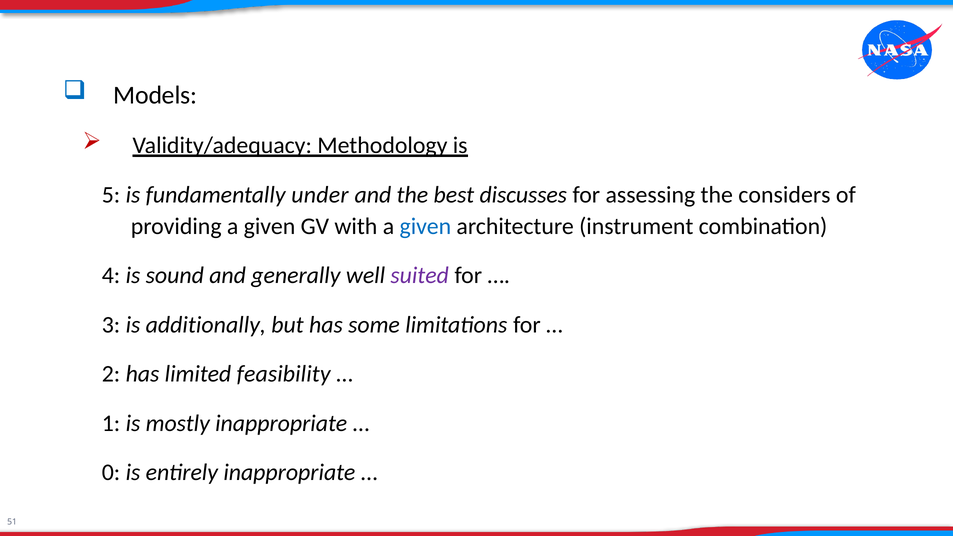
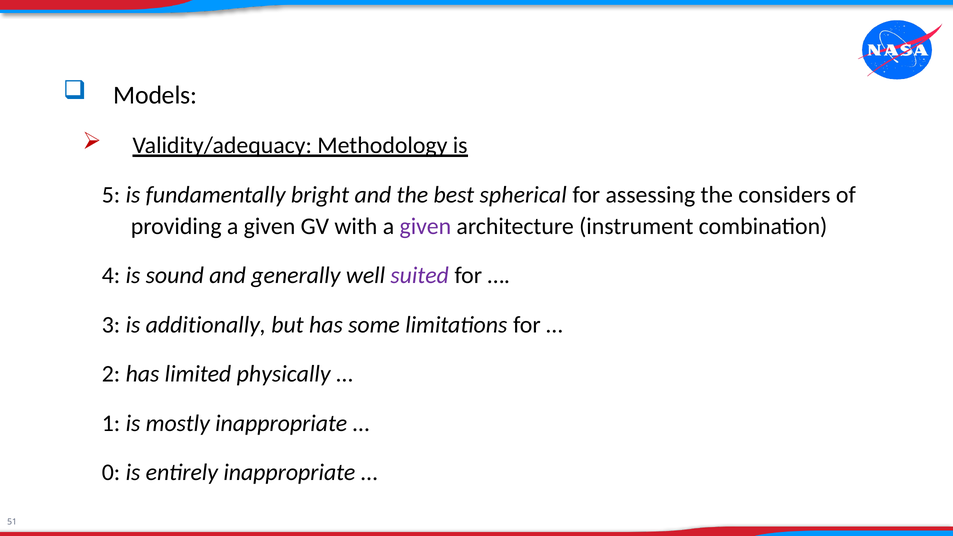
under: under -> bright
discusses: discusses -> spherical
given at (425, 226) colour: blue -> purple
feasibility: feasibility -> physically
